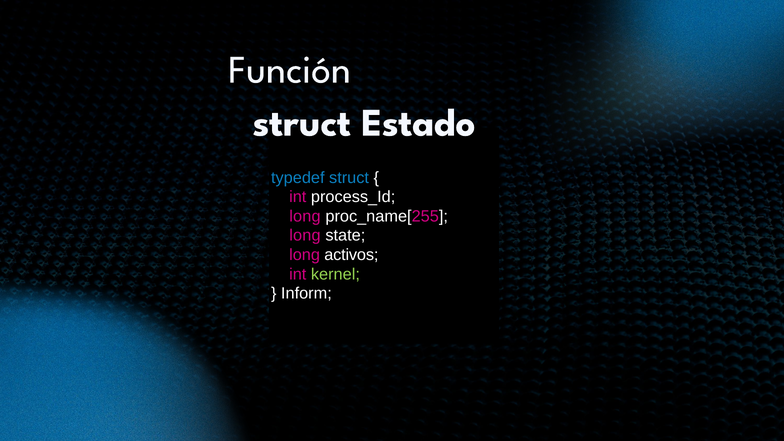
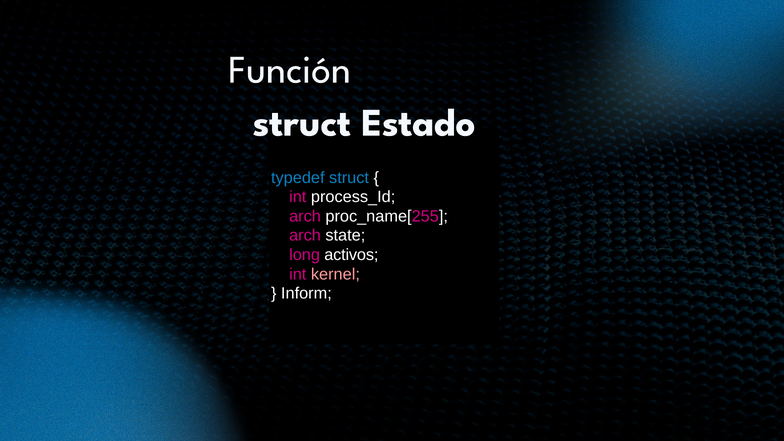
long at (305, 216): long -> arch
long at (305, 236): long -> arch
kernel colour: light green -> pink
